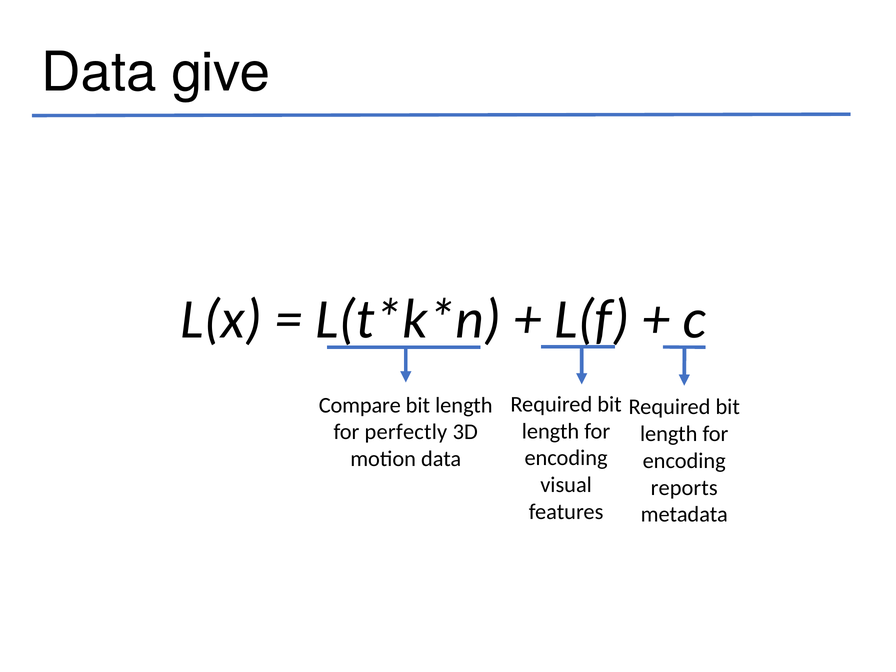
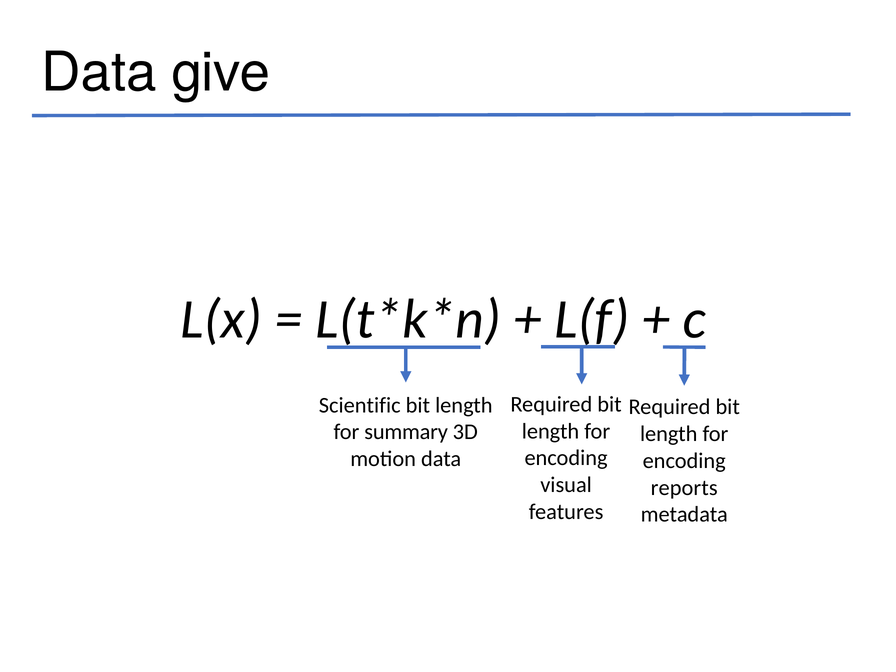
Compare: Compare -> Scientific
perfectly: perfectly -> summary
